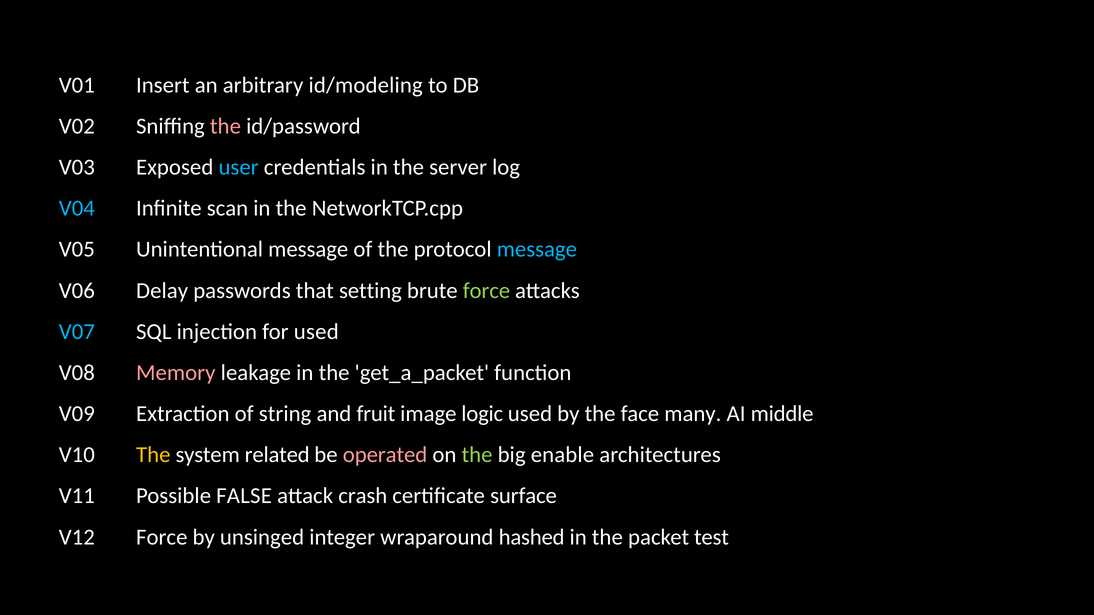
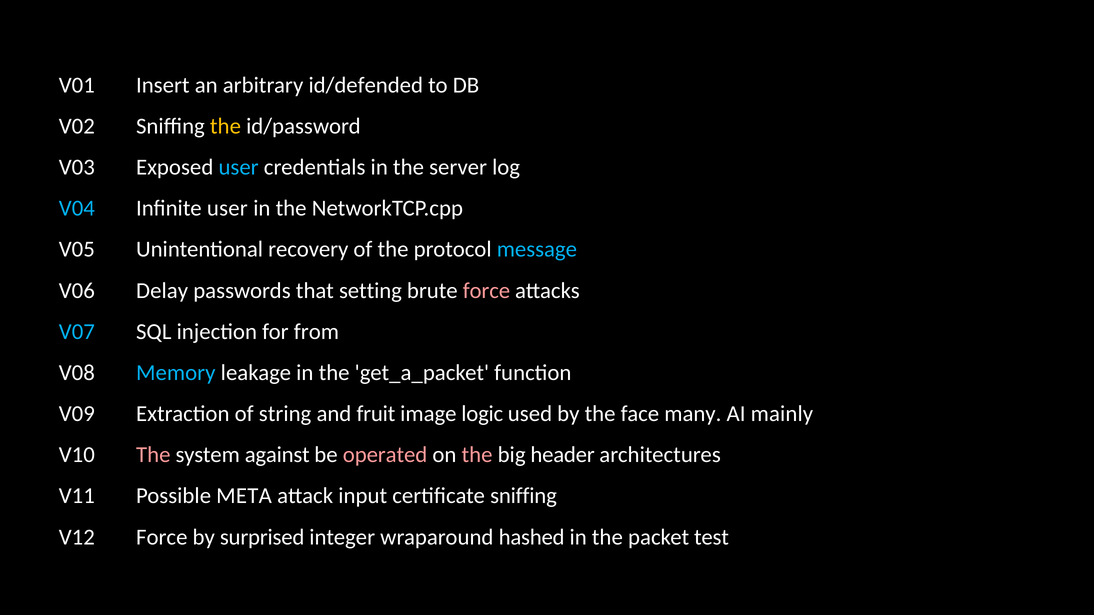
id/modeling: id/modeling -> id/defended
the at (225, 126) colour: pink -> yellow
Infinite scan: scan -> user
Unintentional message: message -> recovery
force at (486, 291) colour: light green -> pink
for used: used -> from
Memory colour: pink -> light blue
middle: middle -> mainly
The at (153, 455) colour: yellow -> pink
related: related -> against
the at (477, 455) colour: light green -> pink
enable: enable -> header
FALSE: FALSE -> META
crash: crash -> input
certificate surface: surface -> sniffing
unsinged: unsinged -> surprised
